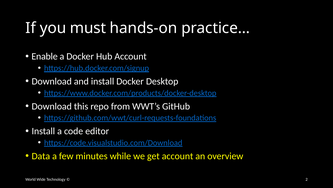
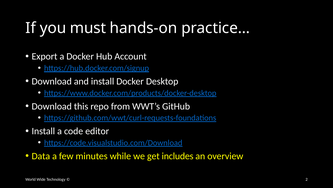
Enable: Enable -> Export
get account: account -> includes
